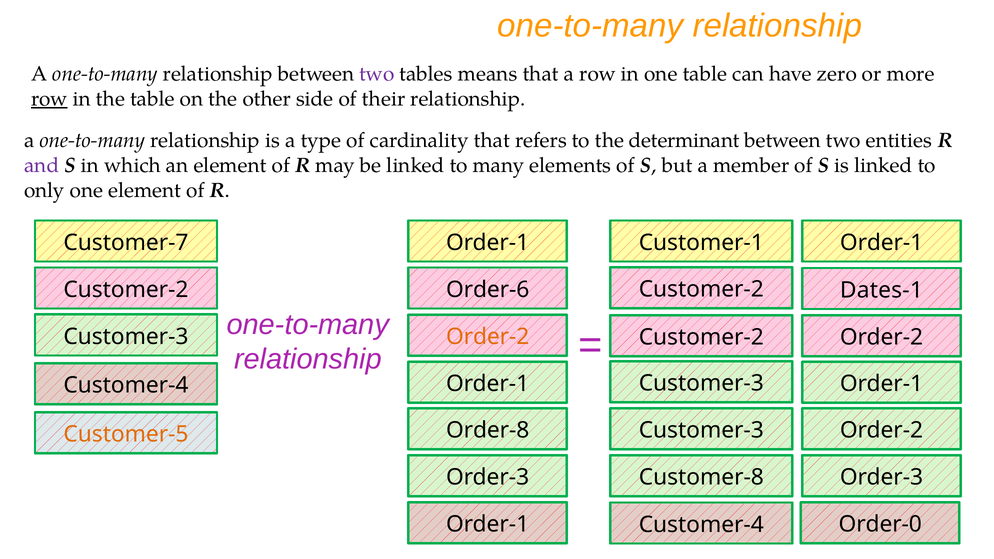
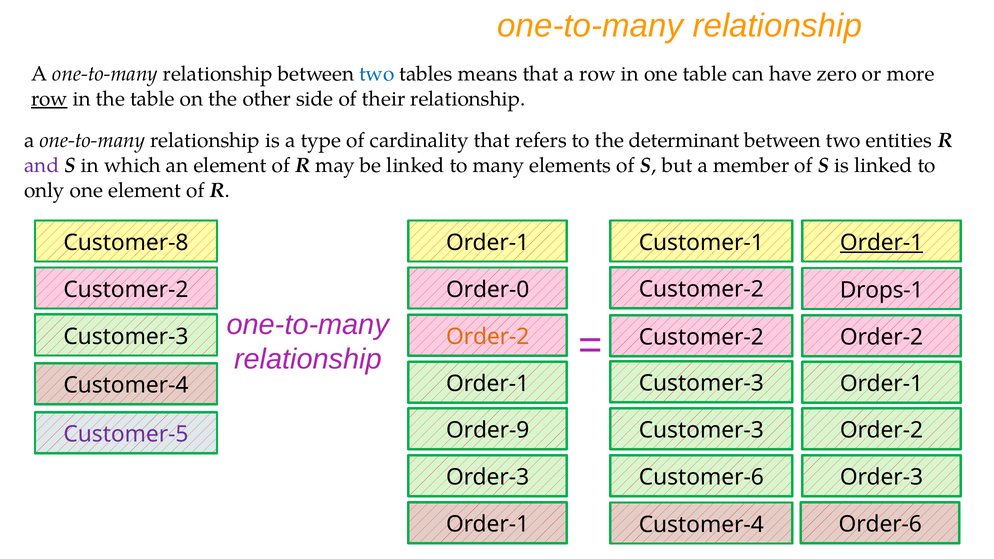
two at (377, 74) colour: purple -> blue
Customer-7: Customer-7 -> Customer-8
Order-1 at (882, 243) underline: none -> present
Dates-1: Dates-1 -> Drops-1
Order-6: Order-6 -> Order-0
Order-8: Order-8 -> Order-9
Customer-5 colour: orange -> purple
Customer-8: Customer-8 -> Customer-6
Order-0: Order-0 -> Order-6
